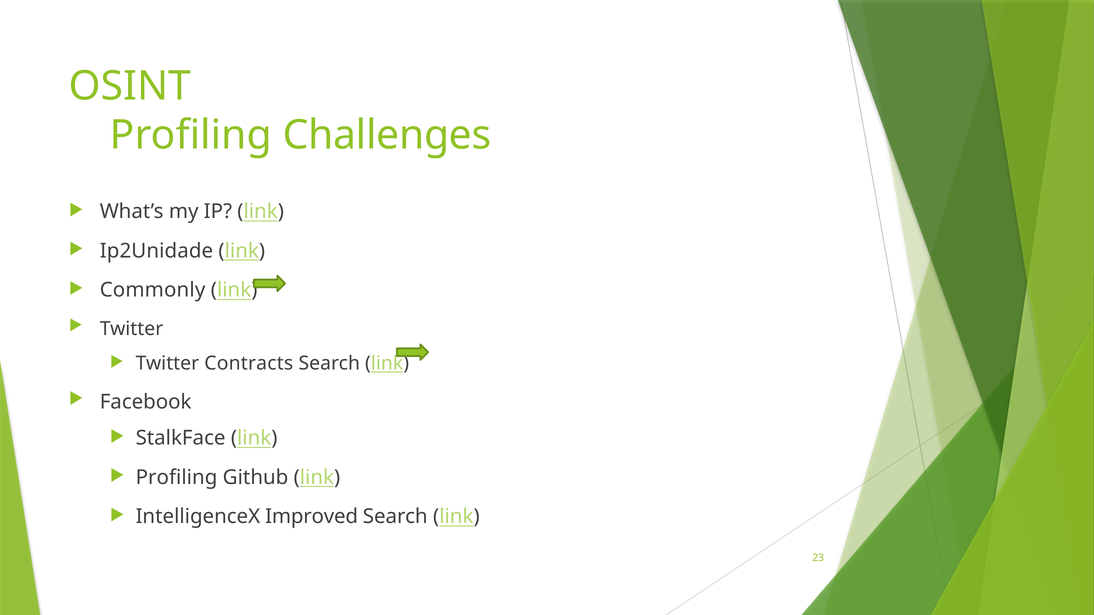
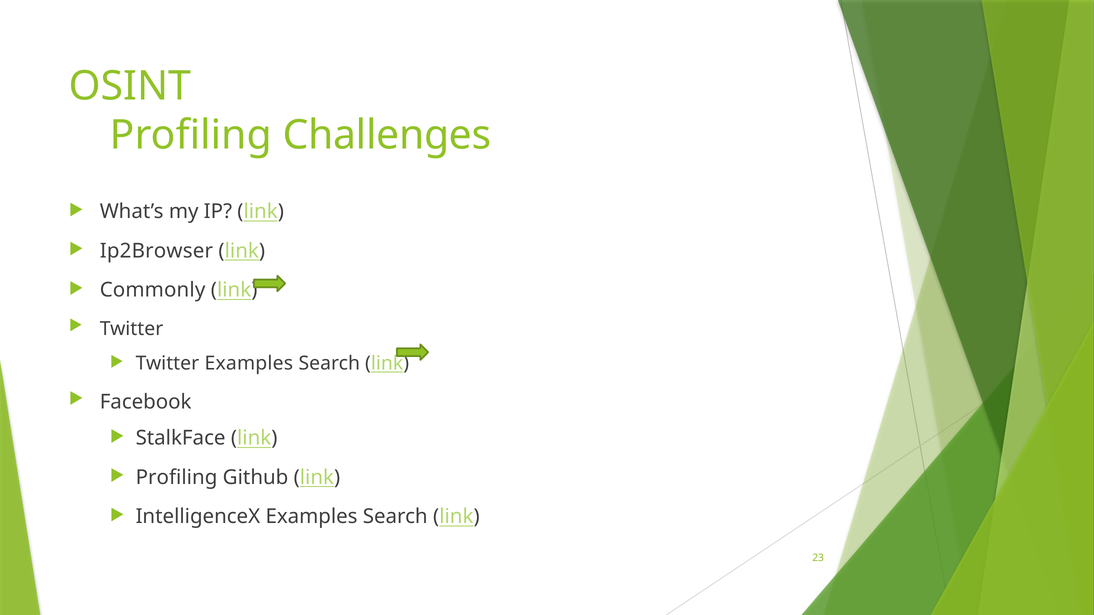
Ip2Unidade: Ip2Unidade -> Ip2Browser
Twitter Contracts: Contracts -> Examples
IntelligenceX Improved: Improved -> Examples
